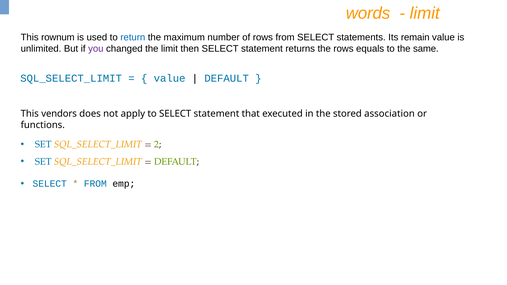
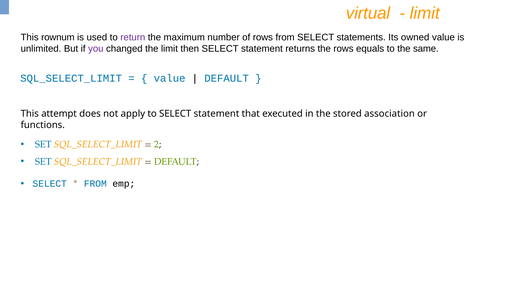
words: words -> virtual
return colour: blue -> purple
remain: remain -> owned
vendors: vendors -> attempt
